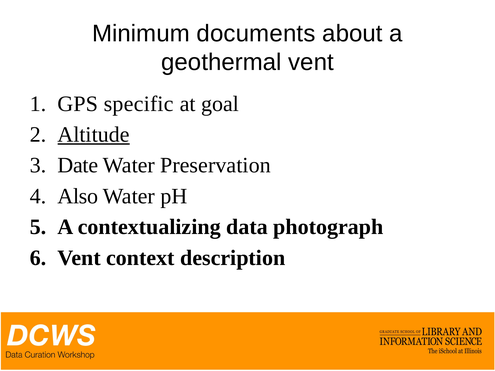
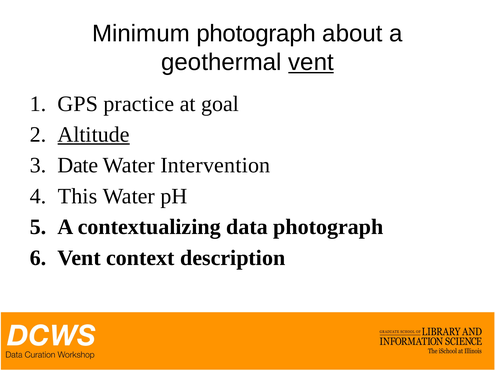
Minimum documents: documents -> photograph
vent at (311, 62) underline: none -> present
specific: specific -> practice
Preservation: Preservation -> Intervention
Also: Also -> This
